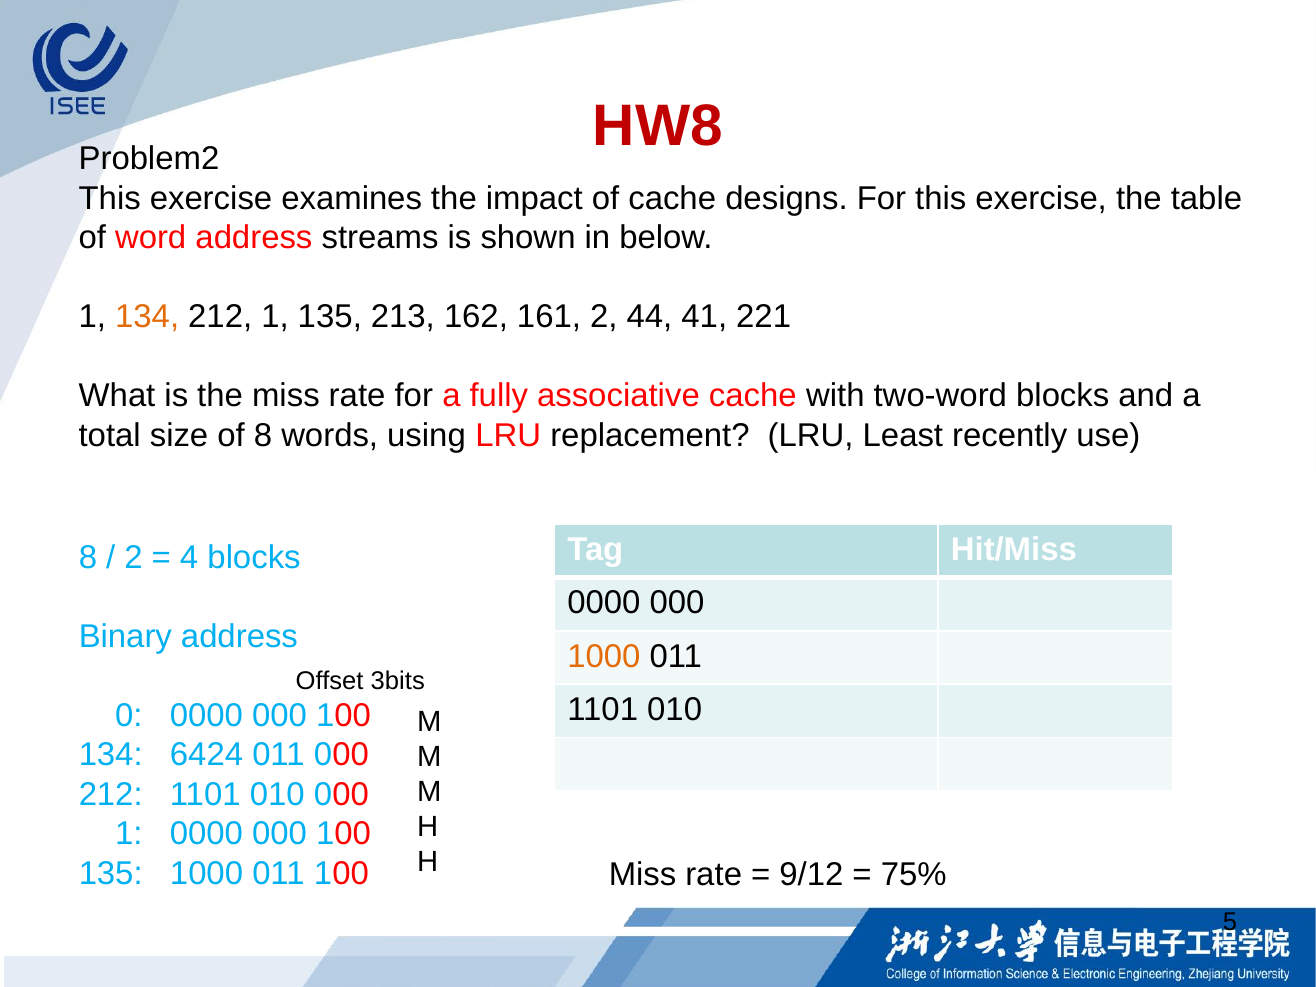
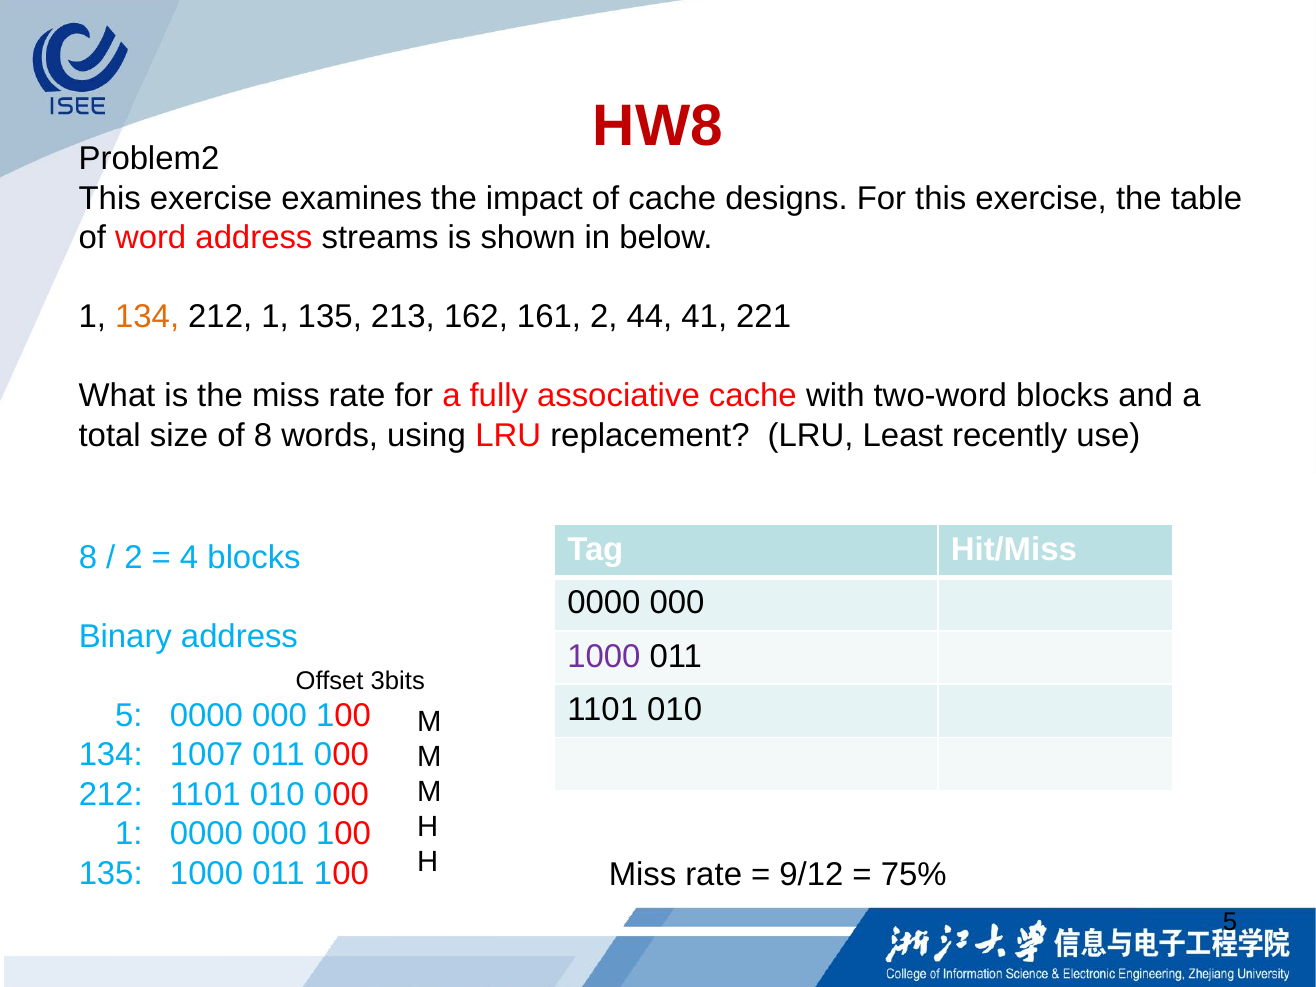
1000 at (604, 656) colour: orange -> purple
0 at (129, 716): 0 -> 5
6424: 6424 -> 1007
